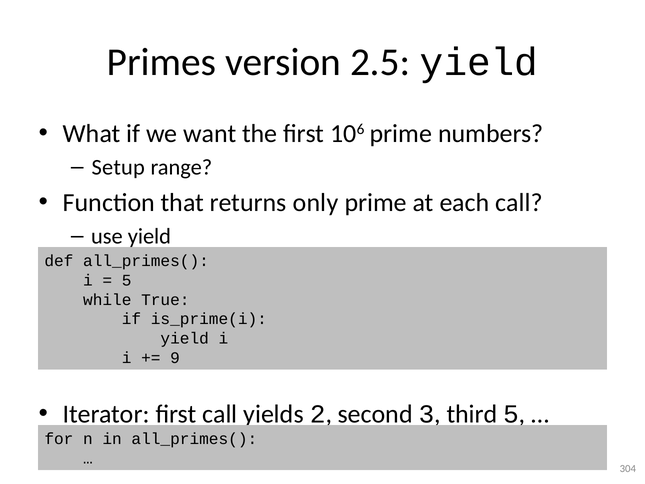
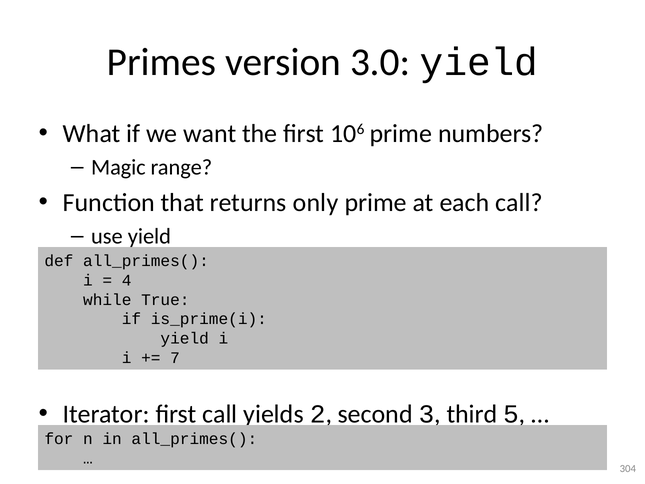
2.5: 2.5 -> 3.0
Setup: Setup -> Magic
5 at (127, 280): 5 -> 4
9: 9 -> 7
